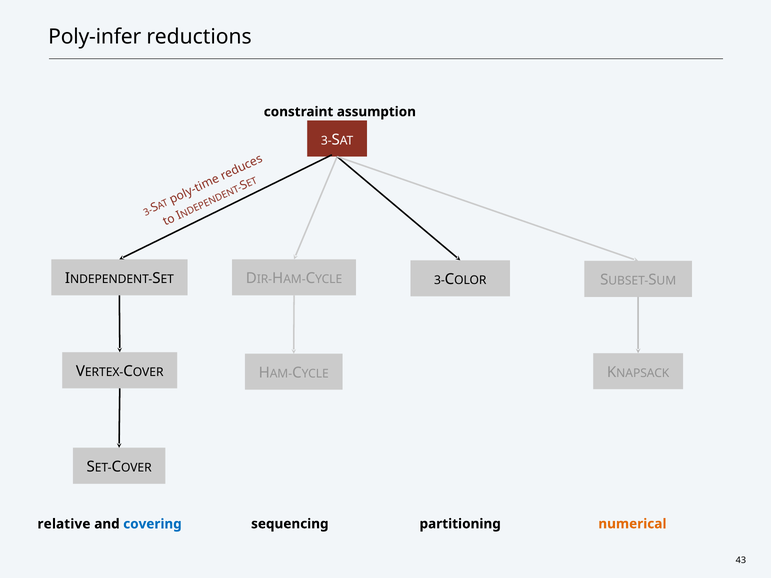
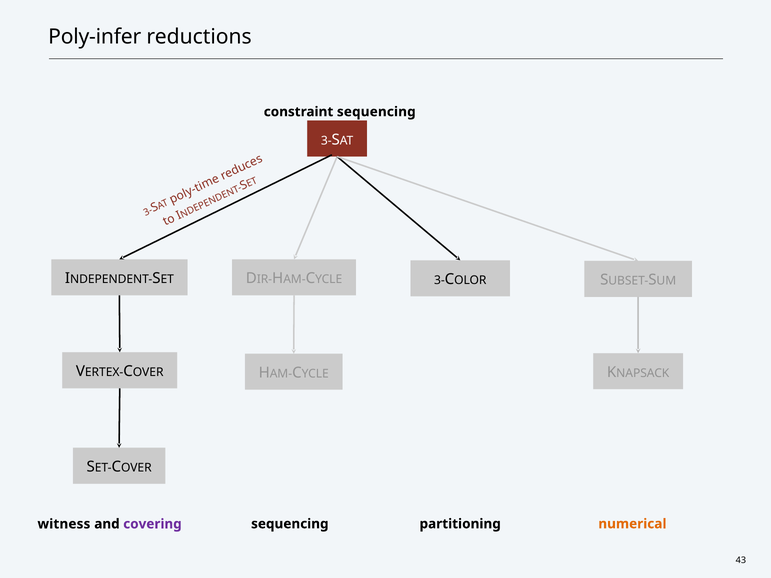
constraint assumption: assumption -> sequencing
relative: relative -> witness
covering colour: blue -> purple
